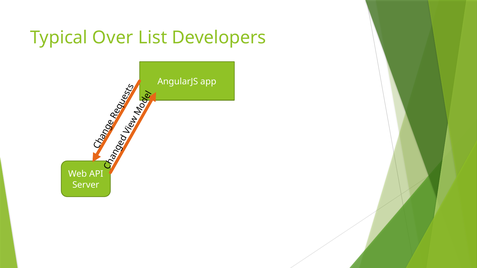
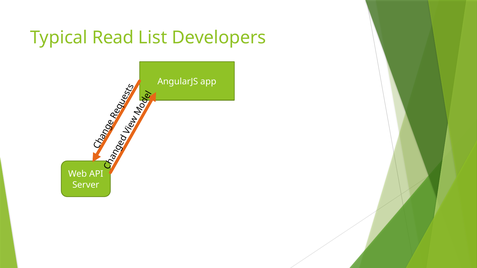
Over: Over -> Read
